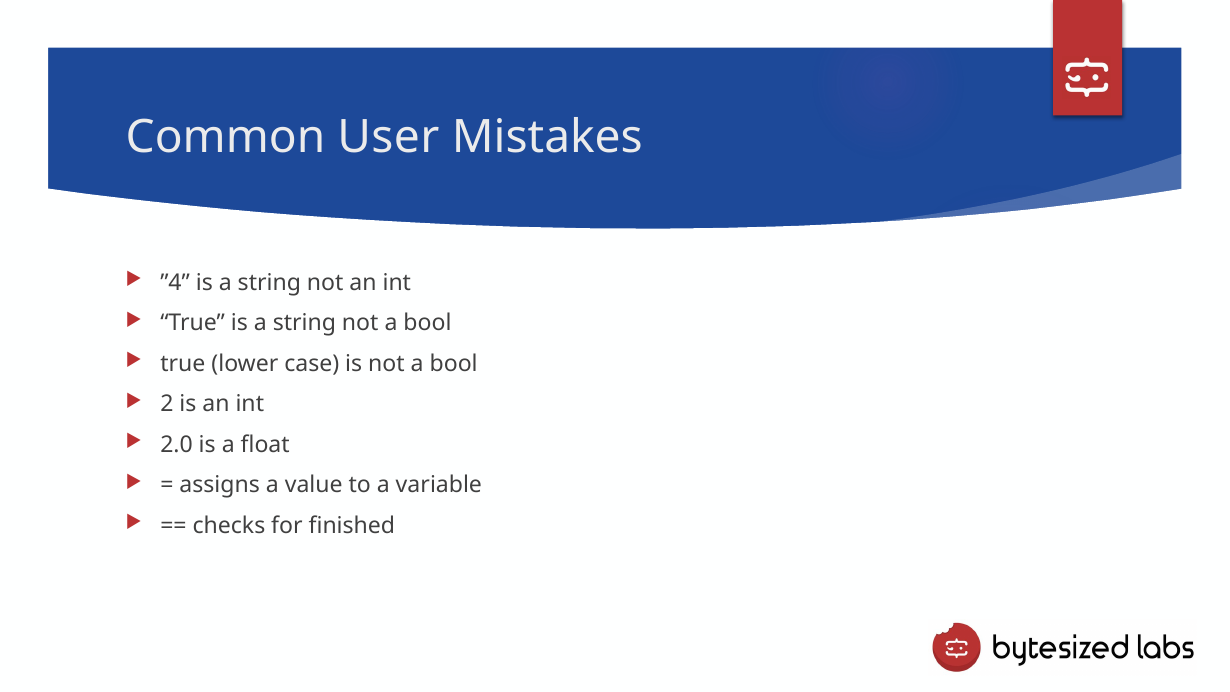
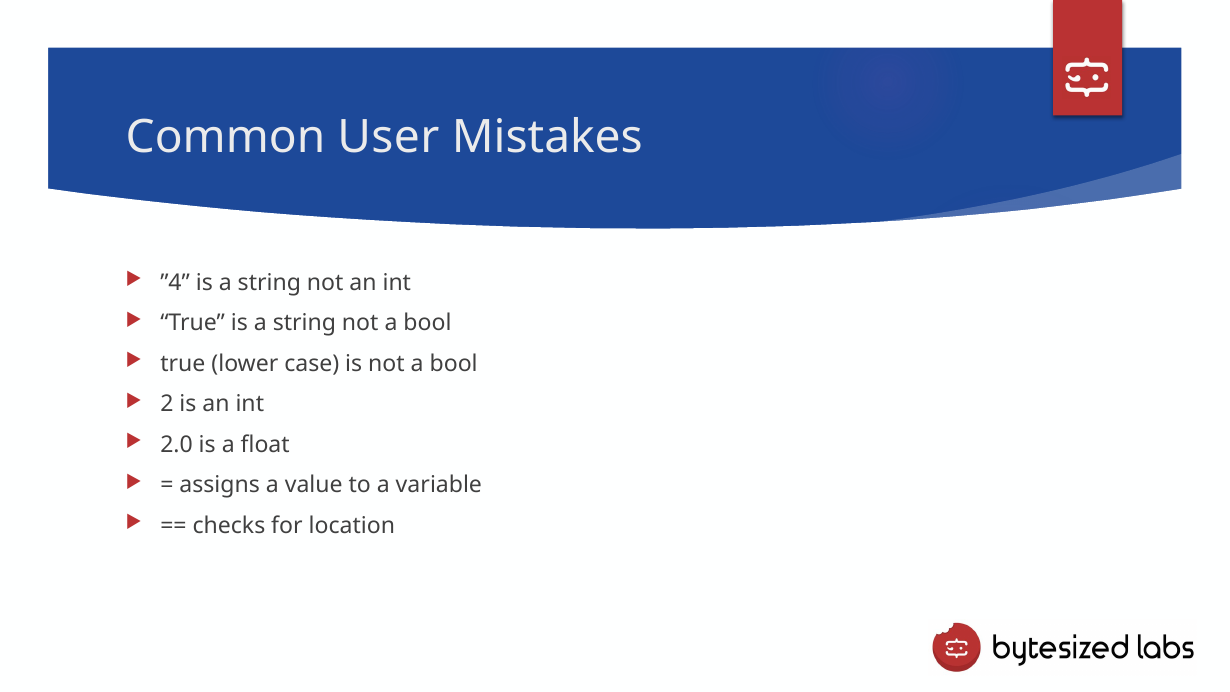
finished: finished -> location
